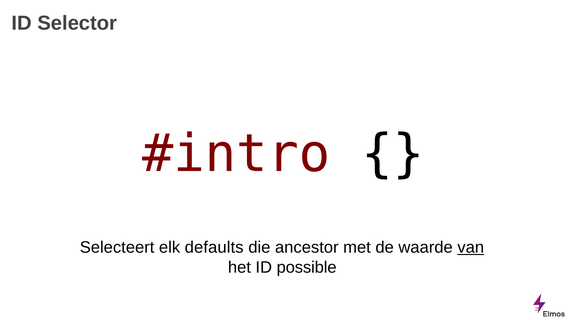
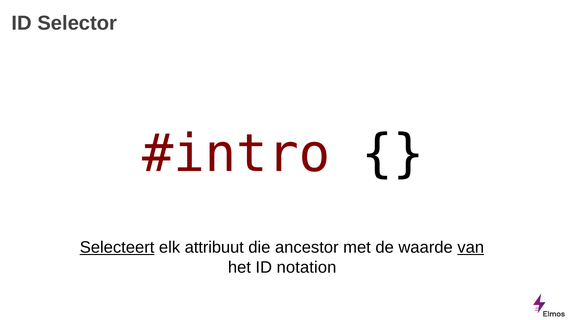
Selecteert underline: none -> present
defaults: defaults -> attribuut
possible: possible -> notation
